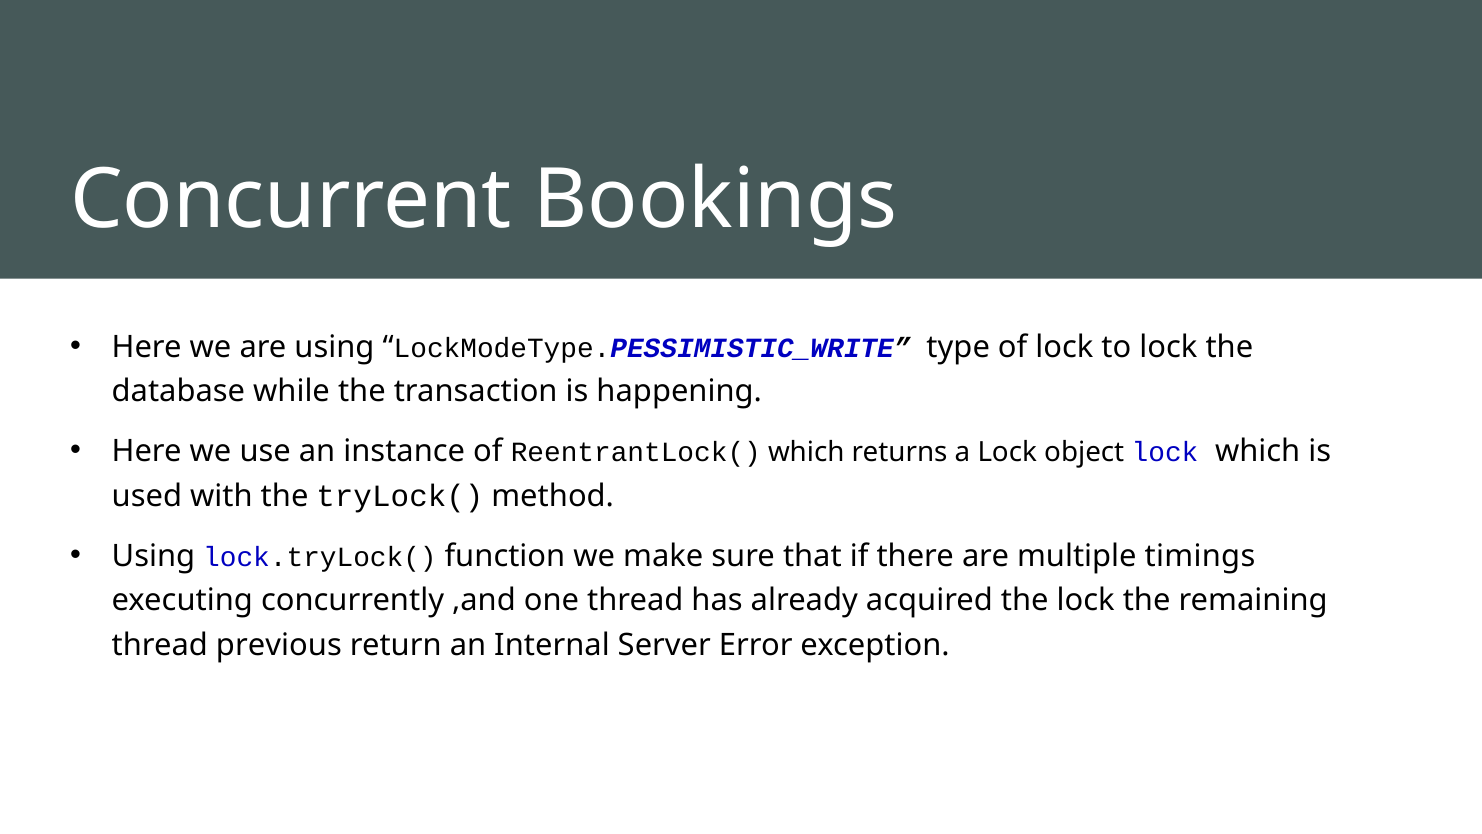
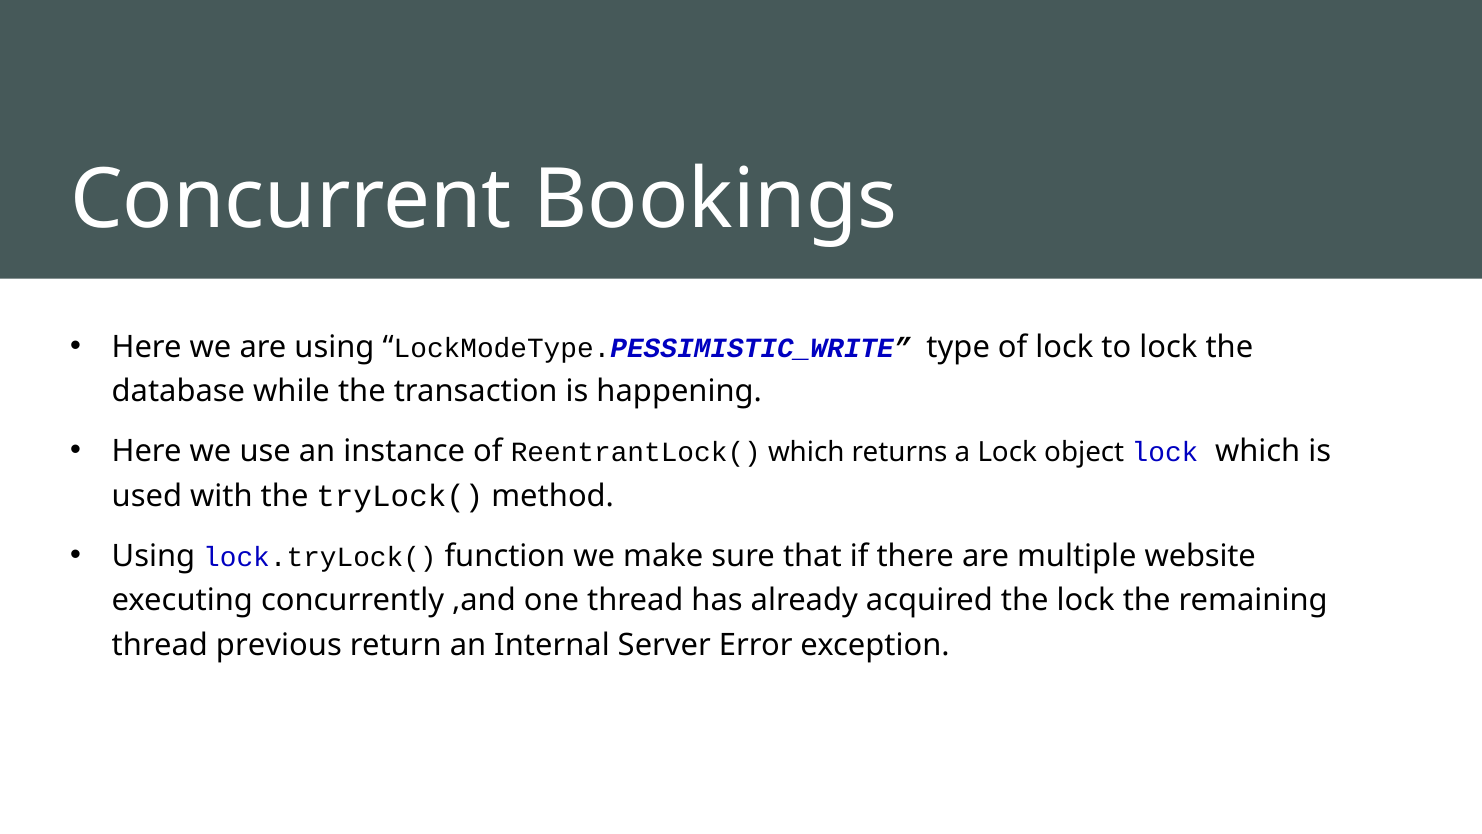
timings: timings -> website
